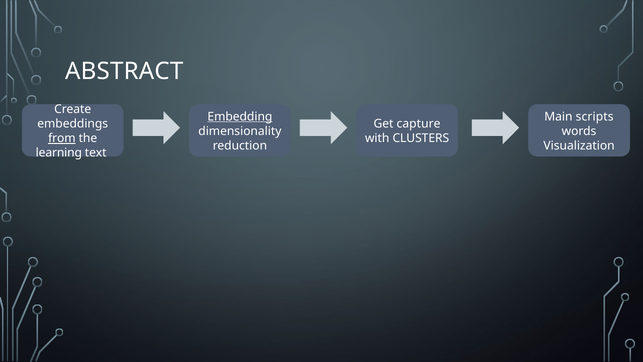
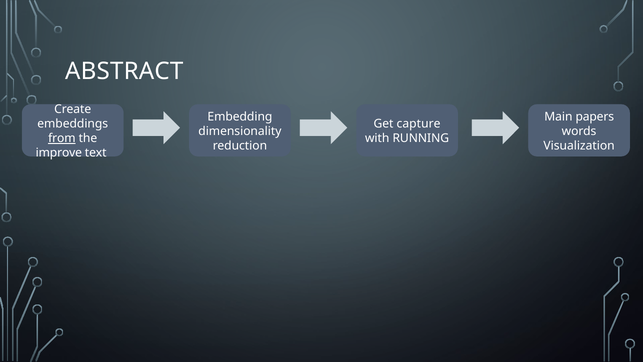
Embedding underline: present -> none
scripts: scripts -> papers
CLUSTERS: CLUSTERS -> RUNNING
learning: learning -> improve
